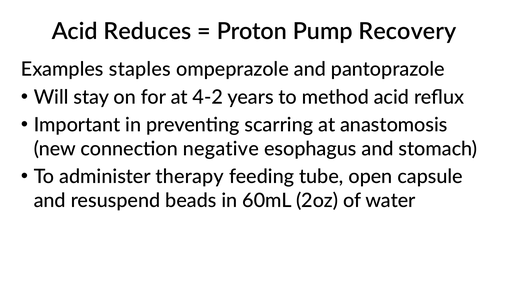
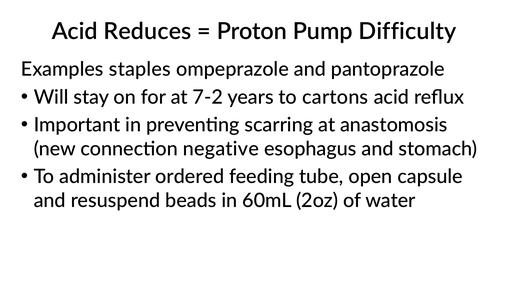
Recovery: Recovery -> Difficulty
4-2: 4-2 -> 7-2
method: method -> cartons
therapy: therapy -> ordered
